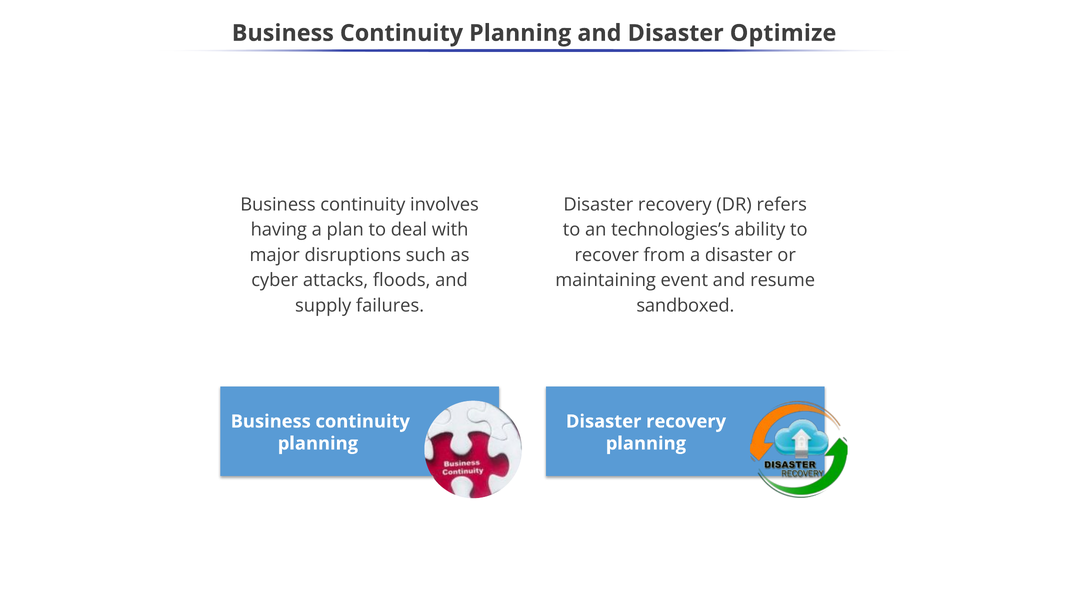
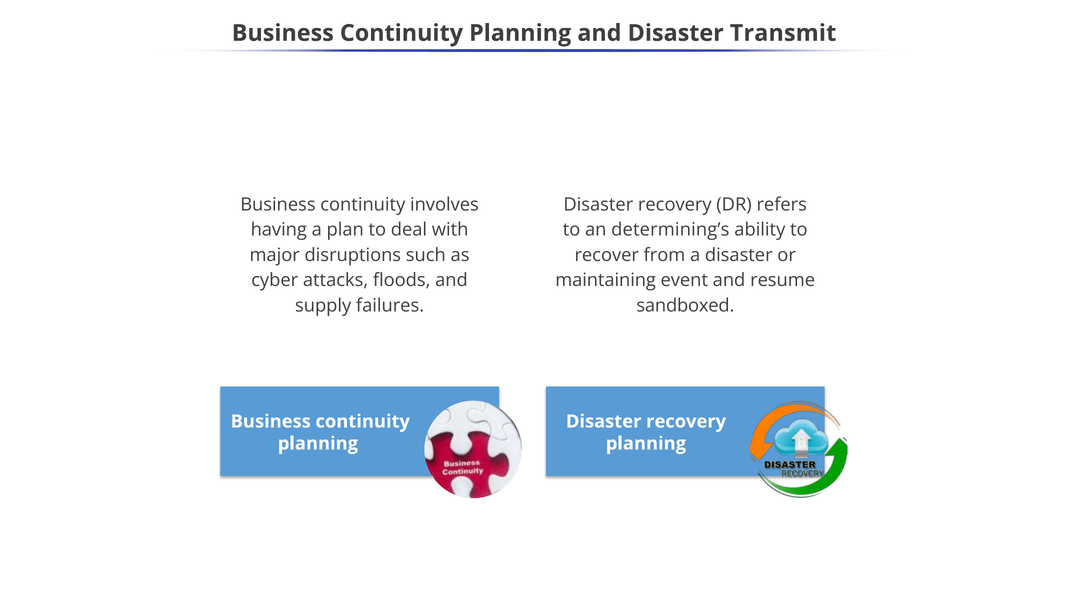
Optimize: Optimize -> Transmit
technologies’s: technologies’s -> determining’s
